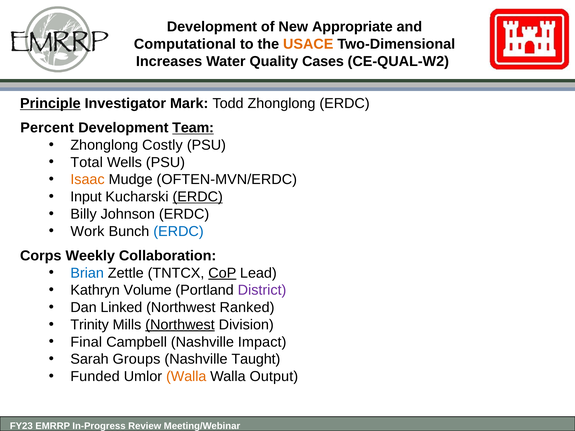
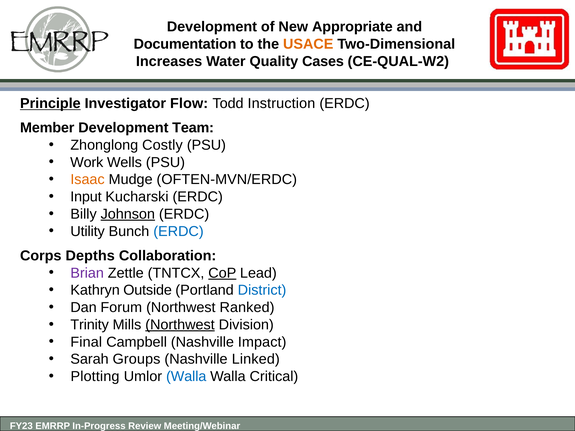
Computational: Computational -> Documentation
Mark: Mark -> Flow
Todd Zhonglong: Zhonglong -> Instruction
Percent: Percent -> Member
Team underline: present -> none
Total: Total -> Work
ERDC at (198, 197) underline: present -> none
Johnson underline: none -> present
Work: Work -> Utility
Weekly: Weekly -> Depths
Brian colour: blue -> purple
Volume: Volume -> Outside
District colour: purple -> blue
Linked: Linked -> Forum
Taught: Taught -> Linked
Funded: Funded -> Plotting
Walla at (186, 377) colour: orange -> blue
Output: Output -> Critical
